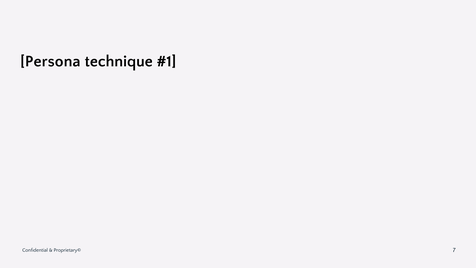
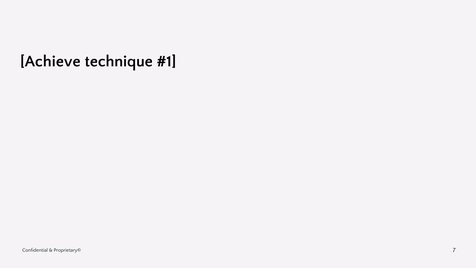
Persona: Persona -> Achieve
